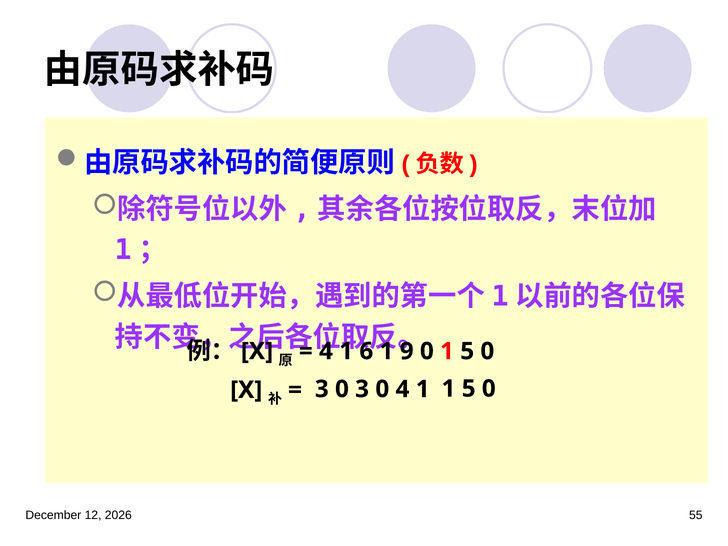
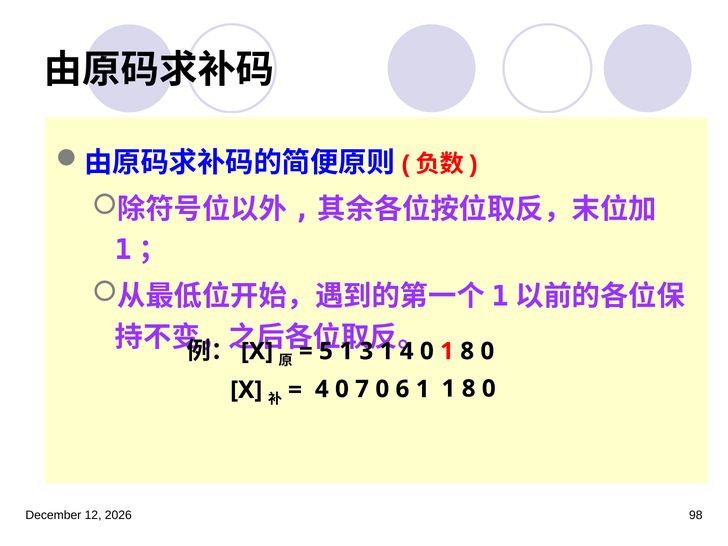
4 at (326, 351): 4 -> 5
6: 6 -> 3
1 9: 9 -> 4
0 1 5: 5 -> 8
3 at (322, 389): 3 -> 4
0 3: 3 -> 7
0 4: 4 -> 6
1 1 5: 5 -> 8
55: 55 -> 98
